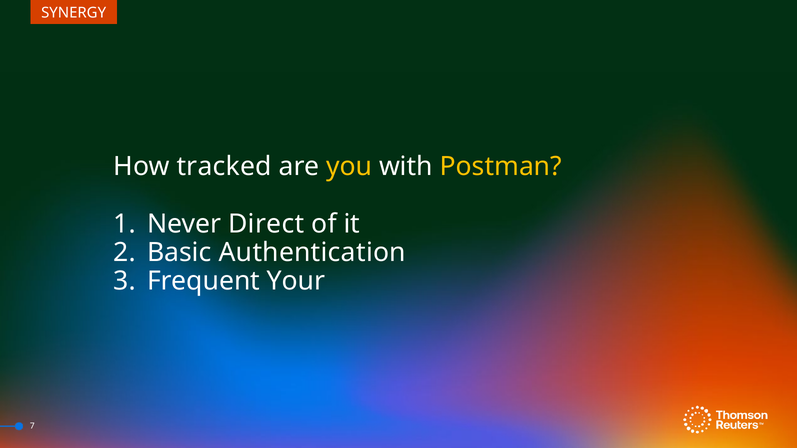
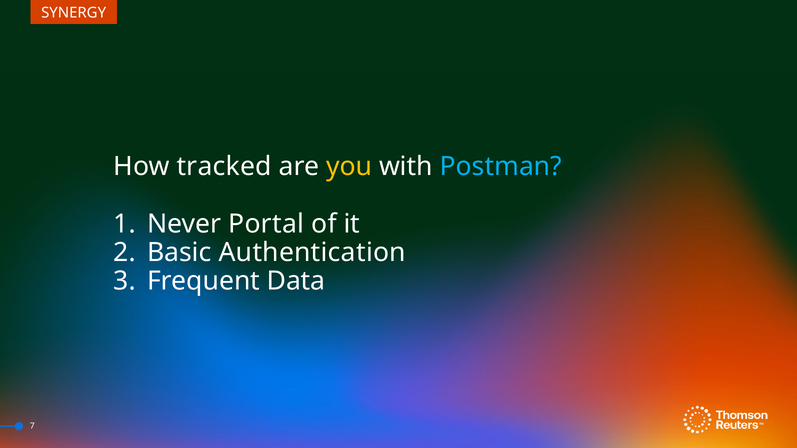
Postman colour: yellow -> light blue
Direct: Direct -> Portal
Your: Your -> Data
